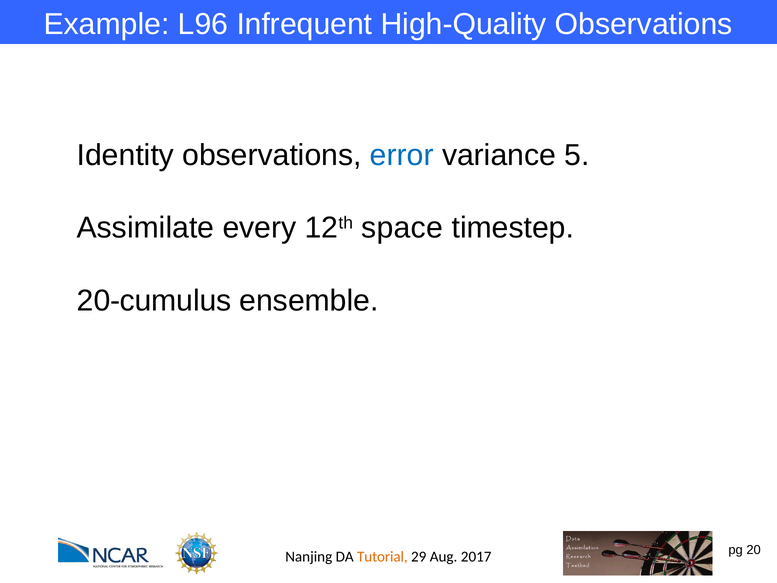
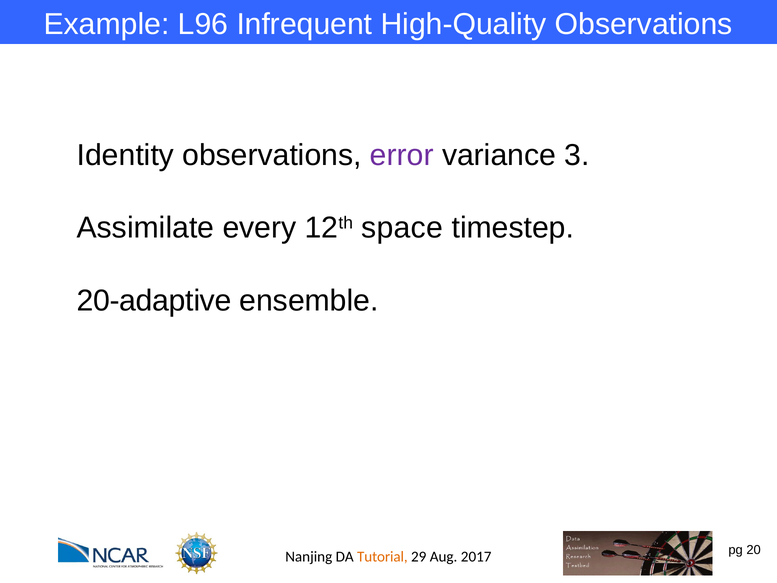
error colour: blue -> purple
5: 5 -> 3
20-cumulus: 20-cumulus -> 20-adaptive
